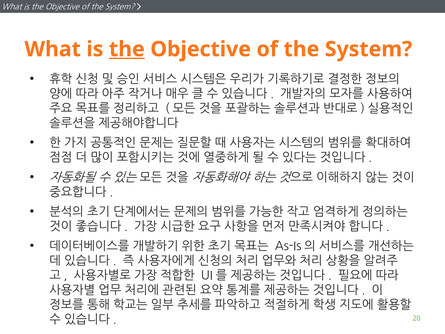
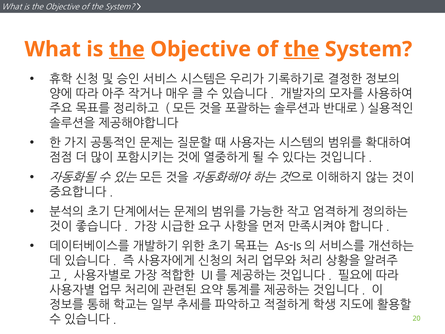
the at (301, 49) underline: none -> present
